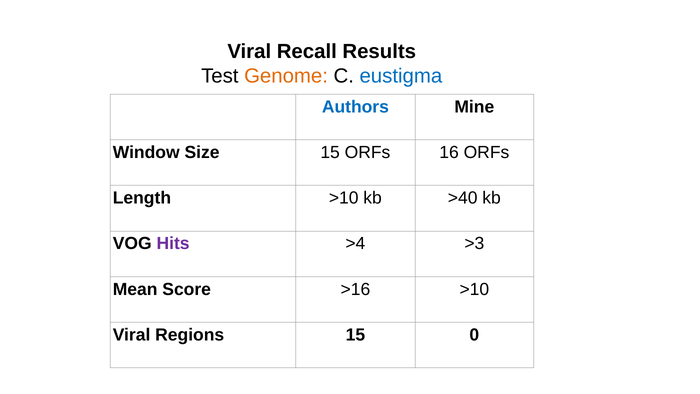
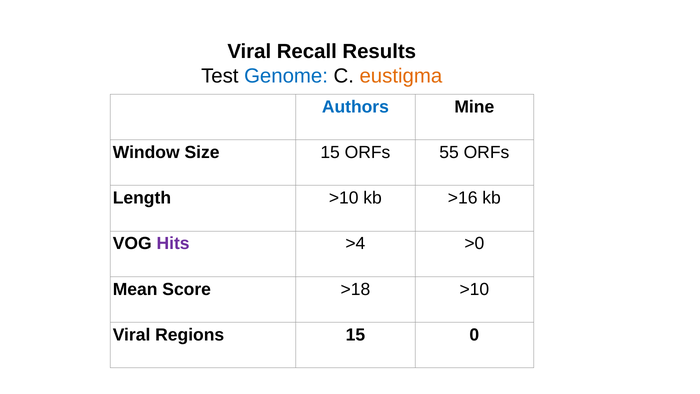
Genome colour: orange -> blue
eustigma colour: blue -> orange
16: 16 -> 55
>40: >40 -> >16
>3: >3 -> >0
>16: >16 -> >18
